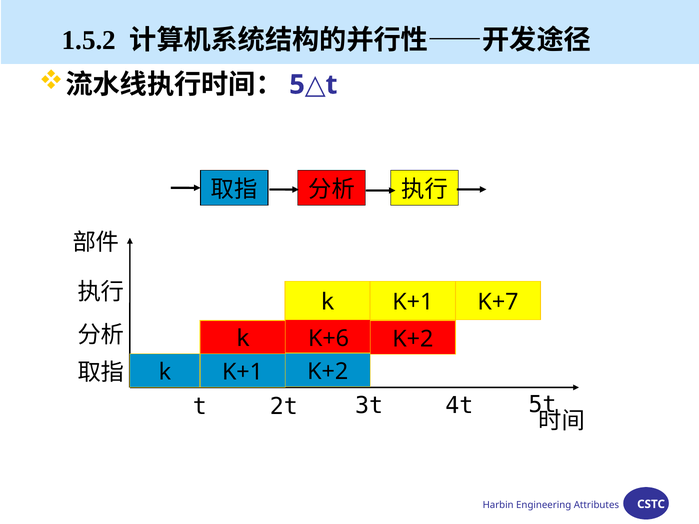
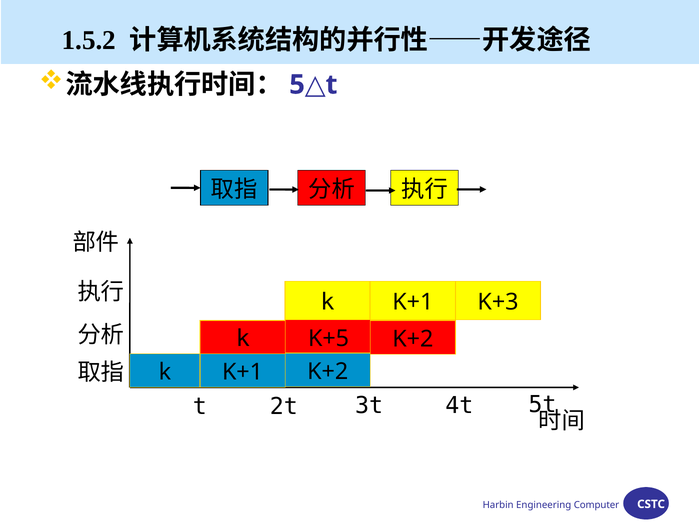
K+7: K+7 -> K+3
K+6: K+6 -> K+5
Attributes: Attributes -> Computer
